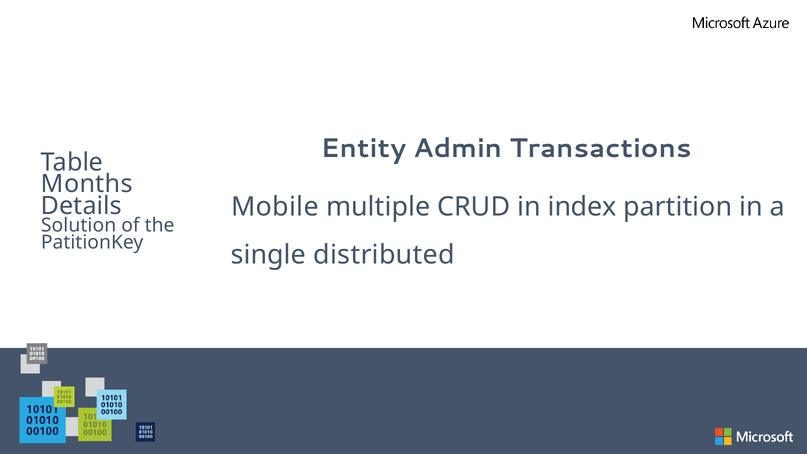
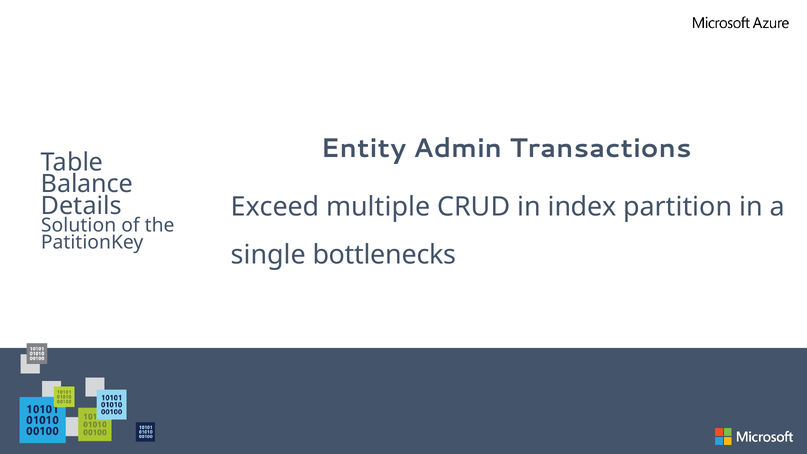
Months: Months -> Balance
Mobile: Mobile -> Exceed
distributed: distributed -> bottlenecks
